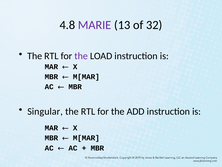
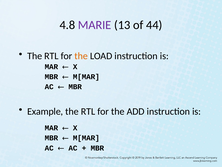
32: 32 -> 44
the at (81, 56) colour: purple -> orange
Singular: Singular -> Example
